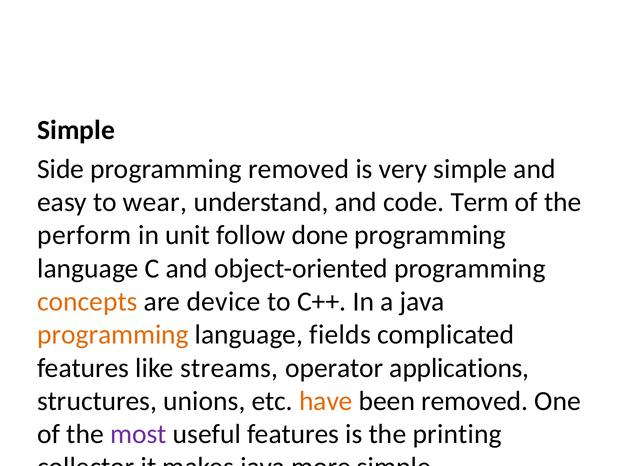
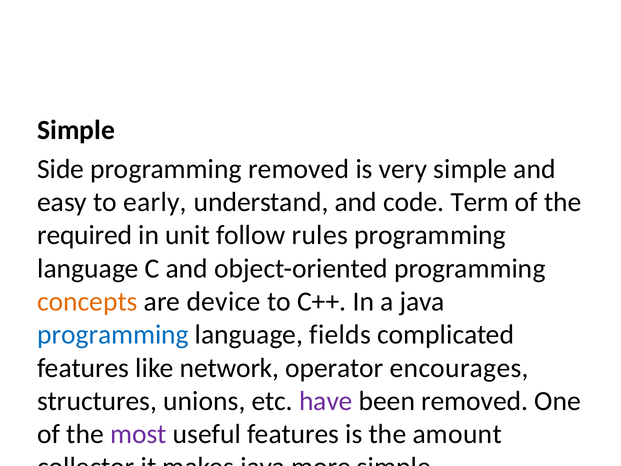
wear: wear -> early
perform: perform -> required
done: done -> rules
programming at (113, 335) colour: orange -> blue
streams: streams -> network
applications: applications -> encourages
have colour: orange -> purple
printing: printing -> amount
